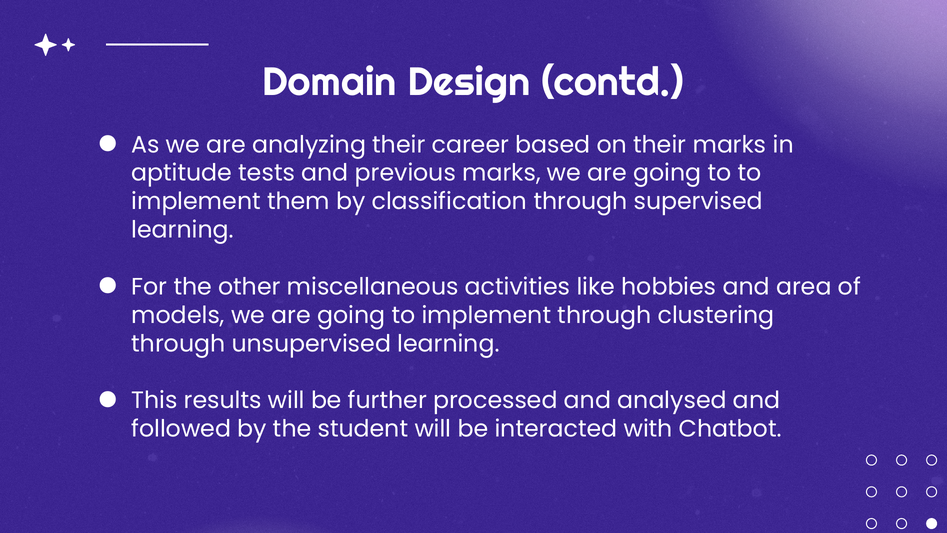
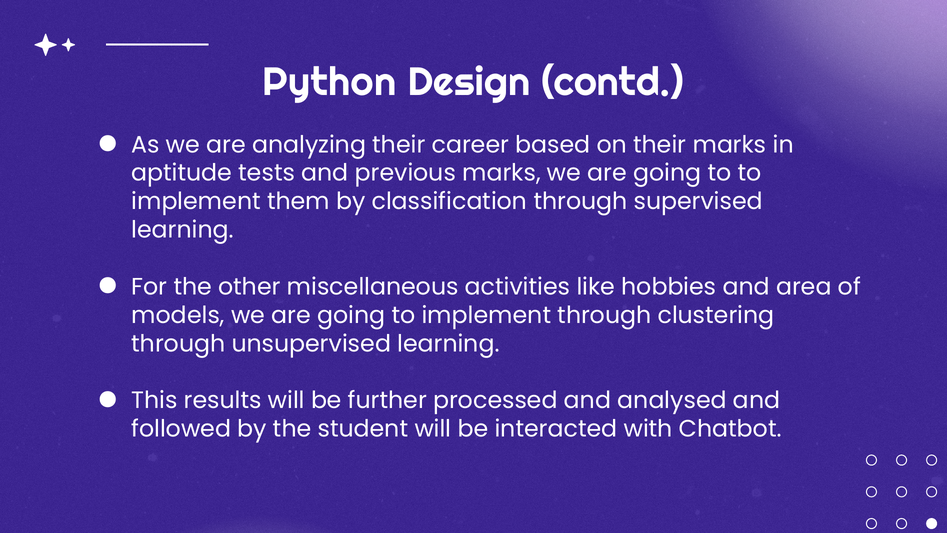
Domain: Domain -> Python
